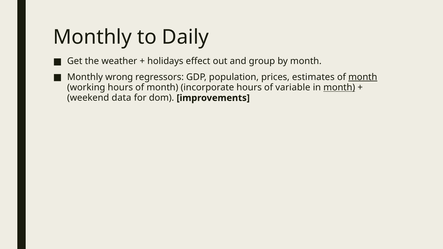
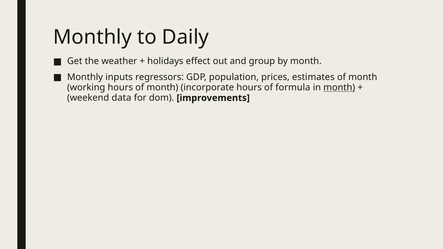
wrong: wrong -> inputs
month at (363, 77) underline: present -> none
variable: variable -> formula
